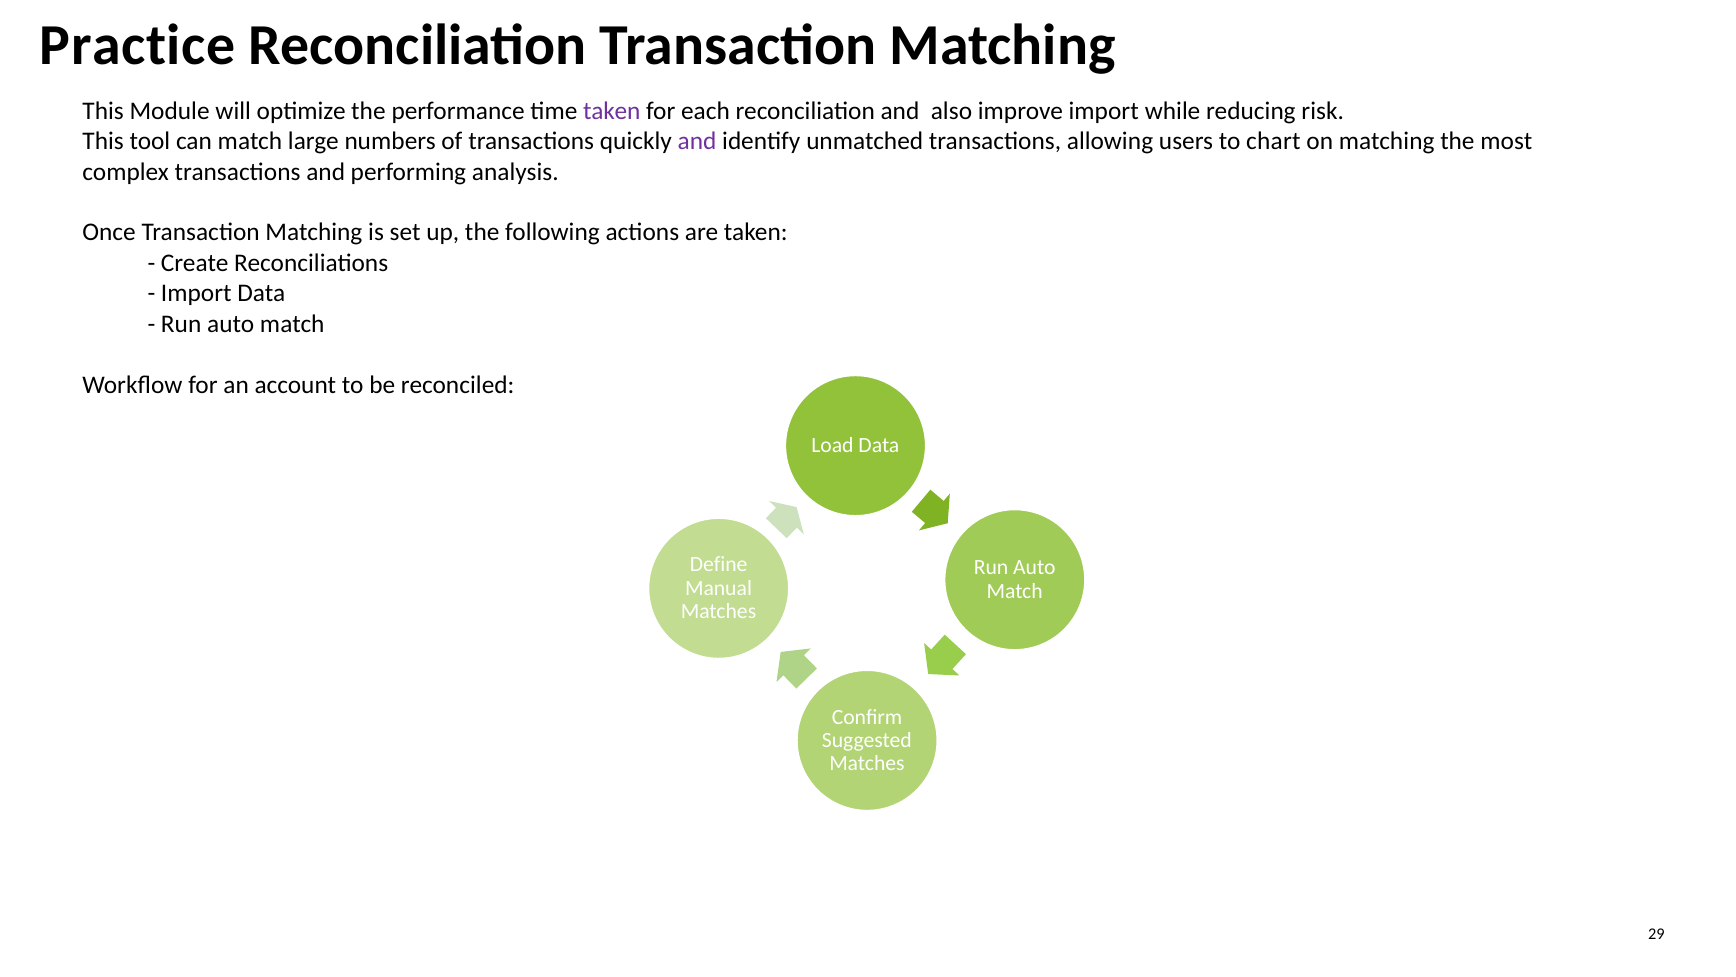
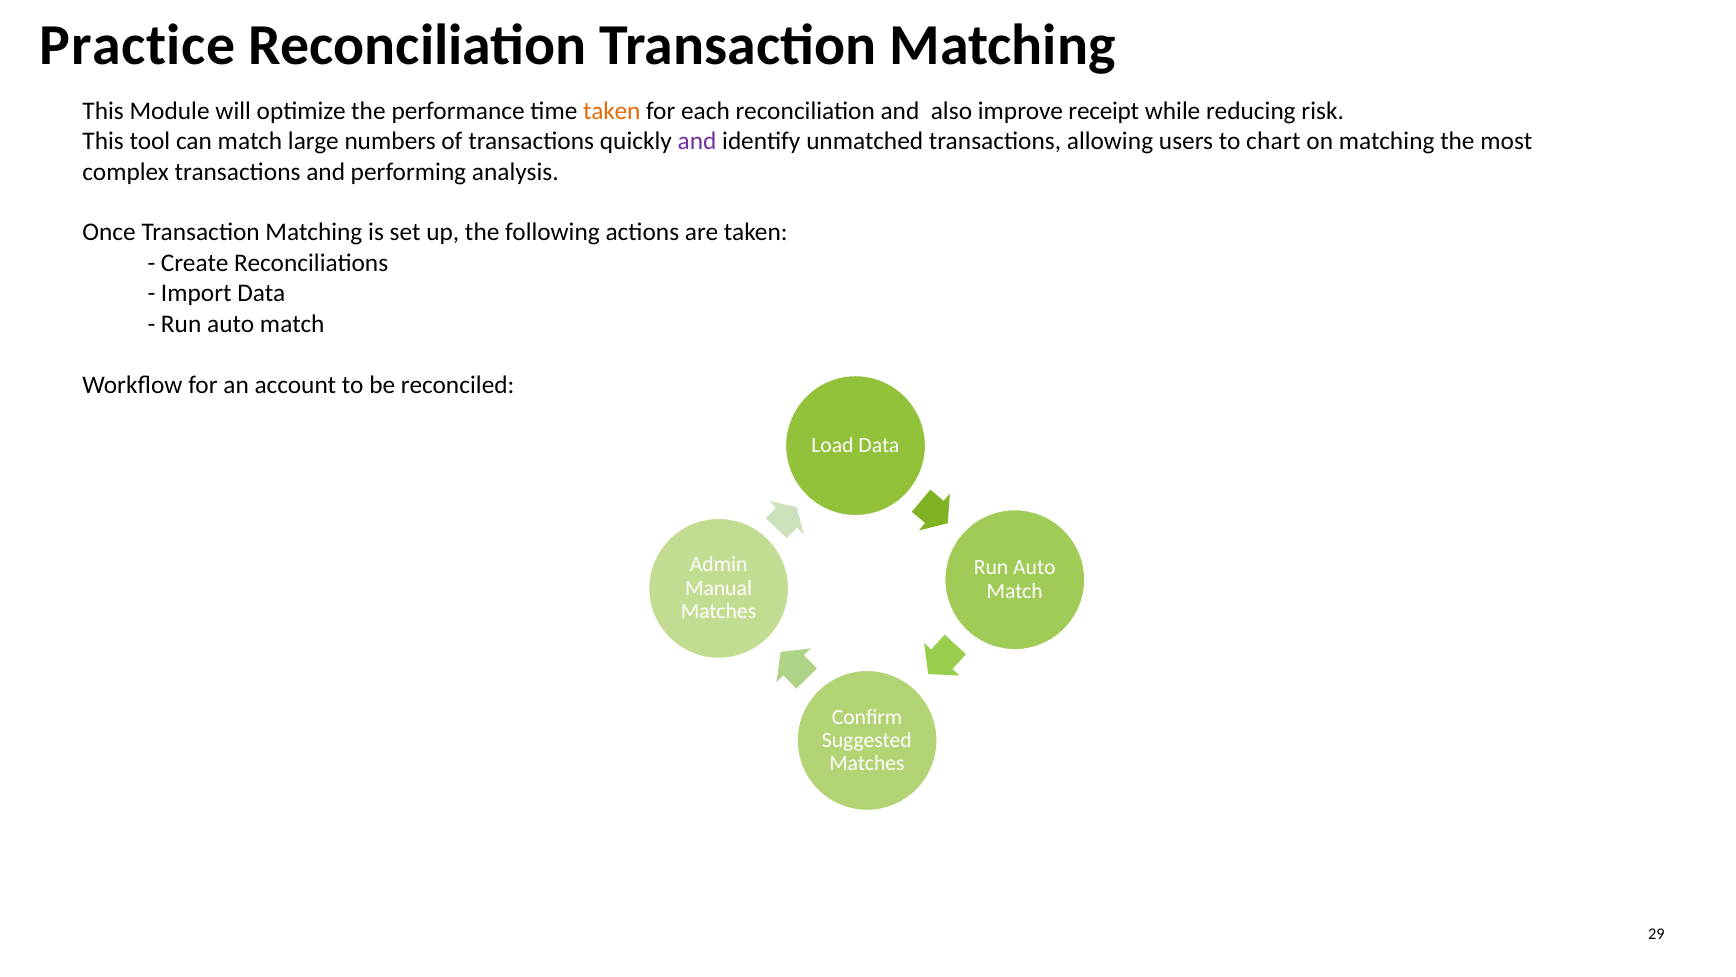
taken at (612, 111) colour: purple -> orange
improve import: import -> receipt
Define: Define -> Admin
